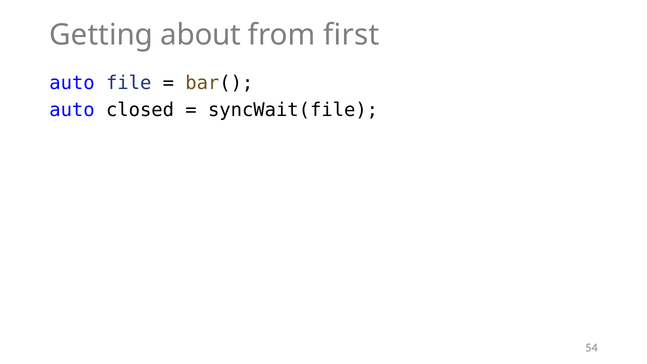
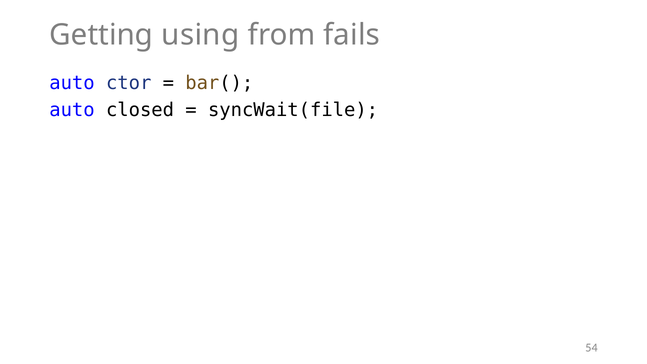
about: about -> using
first: first -> fails
file: file -> ctor
